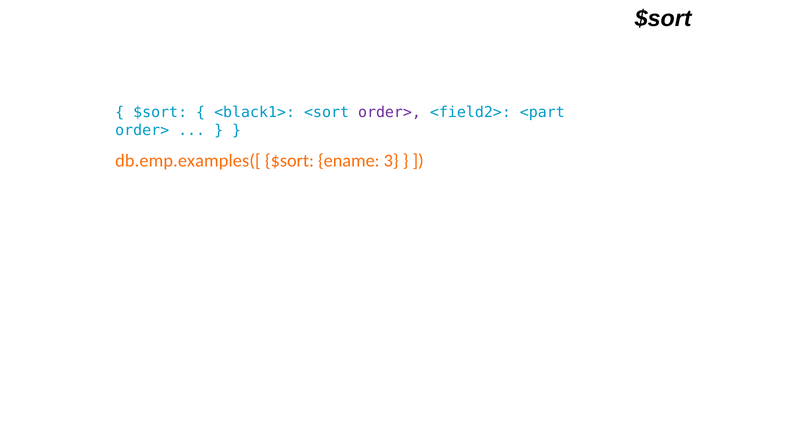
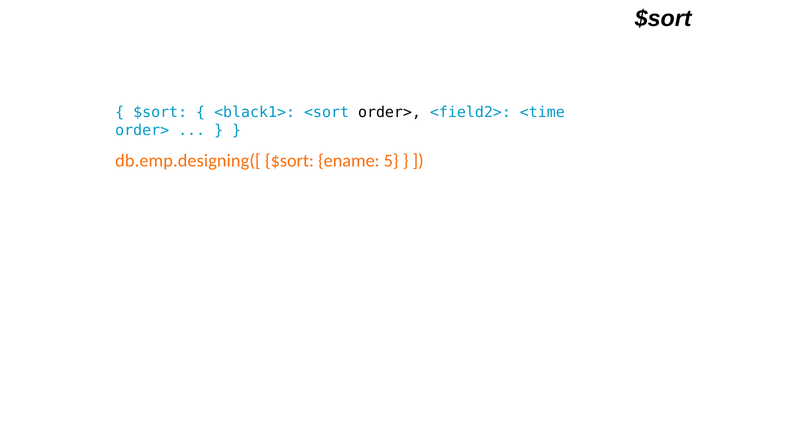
order> at (389, 113) colour: purple -> black
<part: <part -> <time
db.emp.examples([: db.emp.examples([ -> db.emp.designing([
3: 3 -> 5
